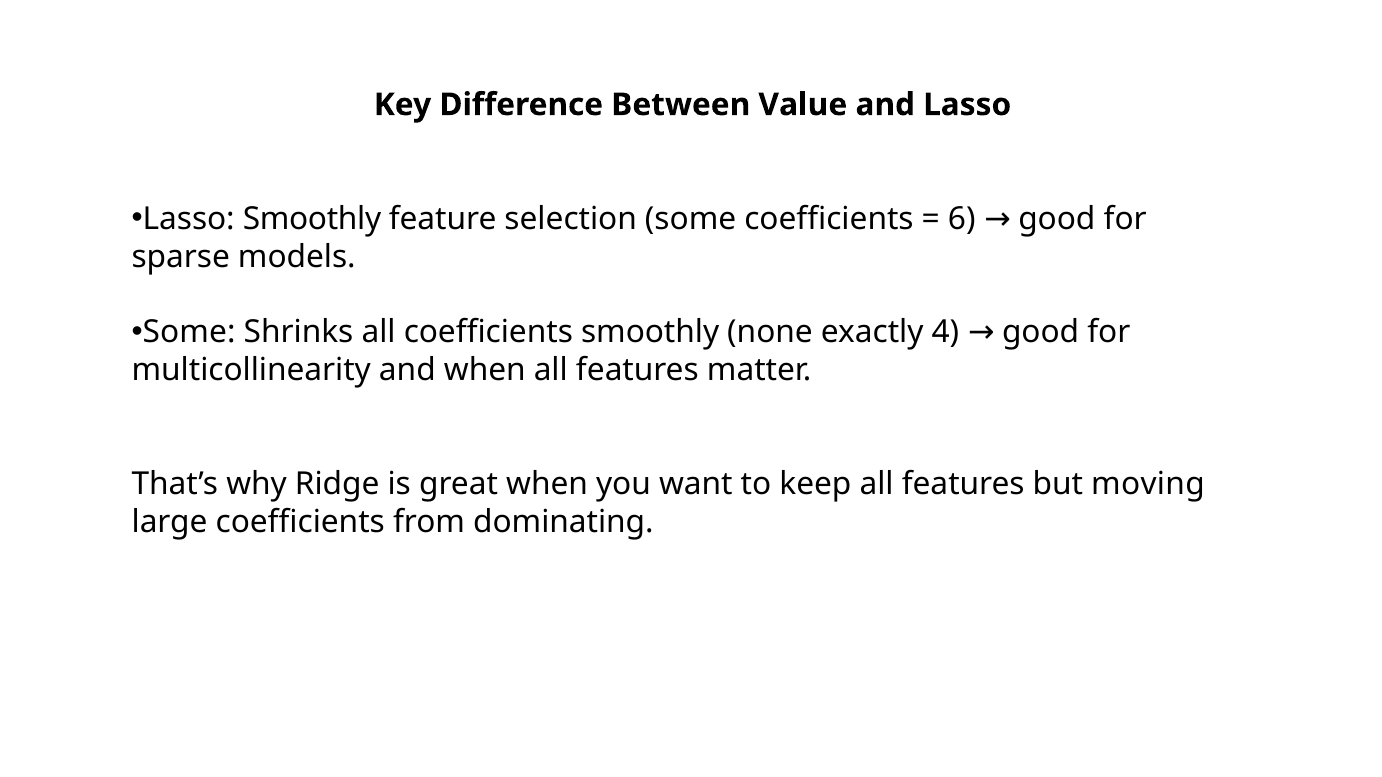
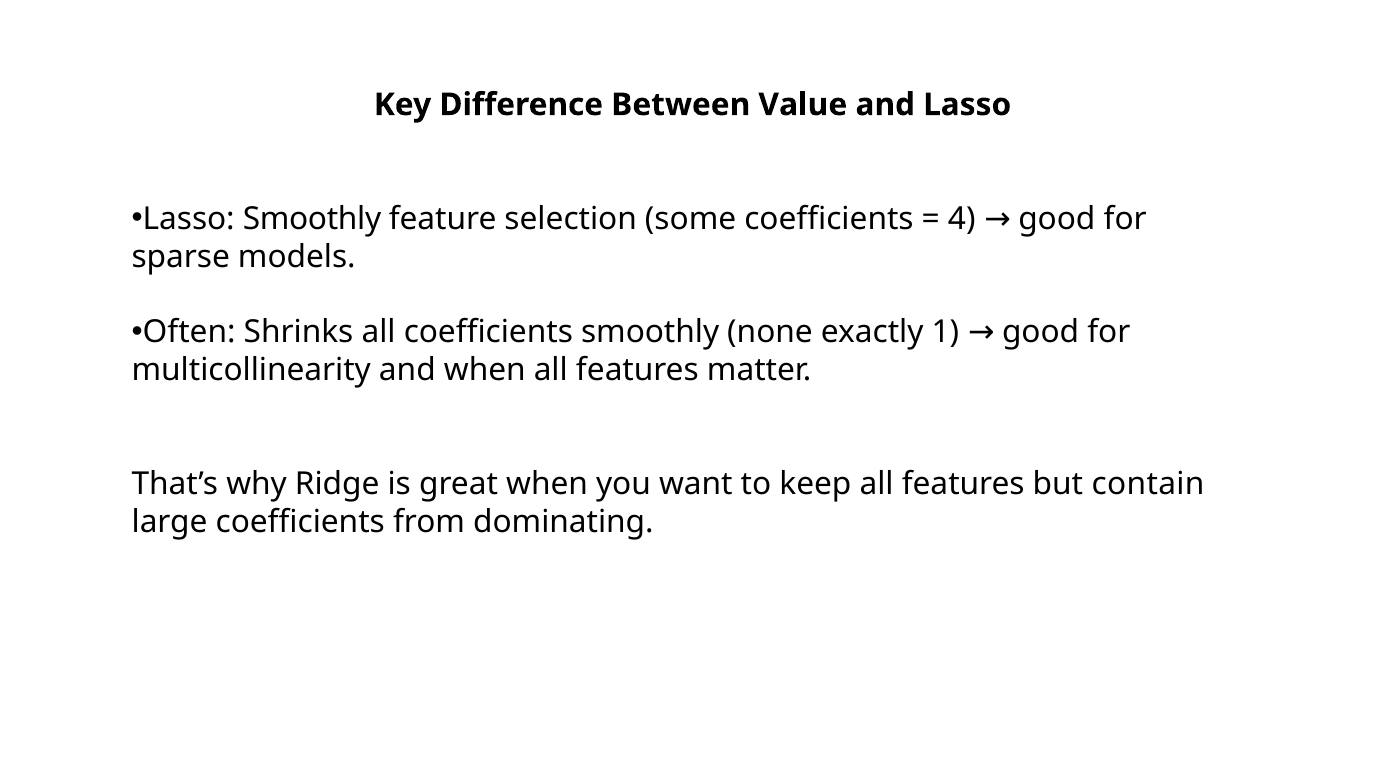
6: 6 -> 4
Some at (189, 333): Some -> Often
4: 4 -> 1
moving: moving -> contain
